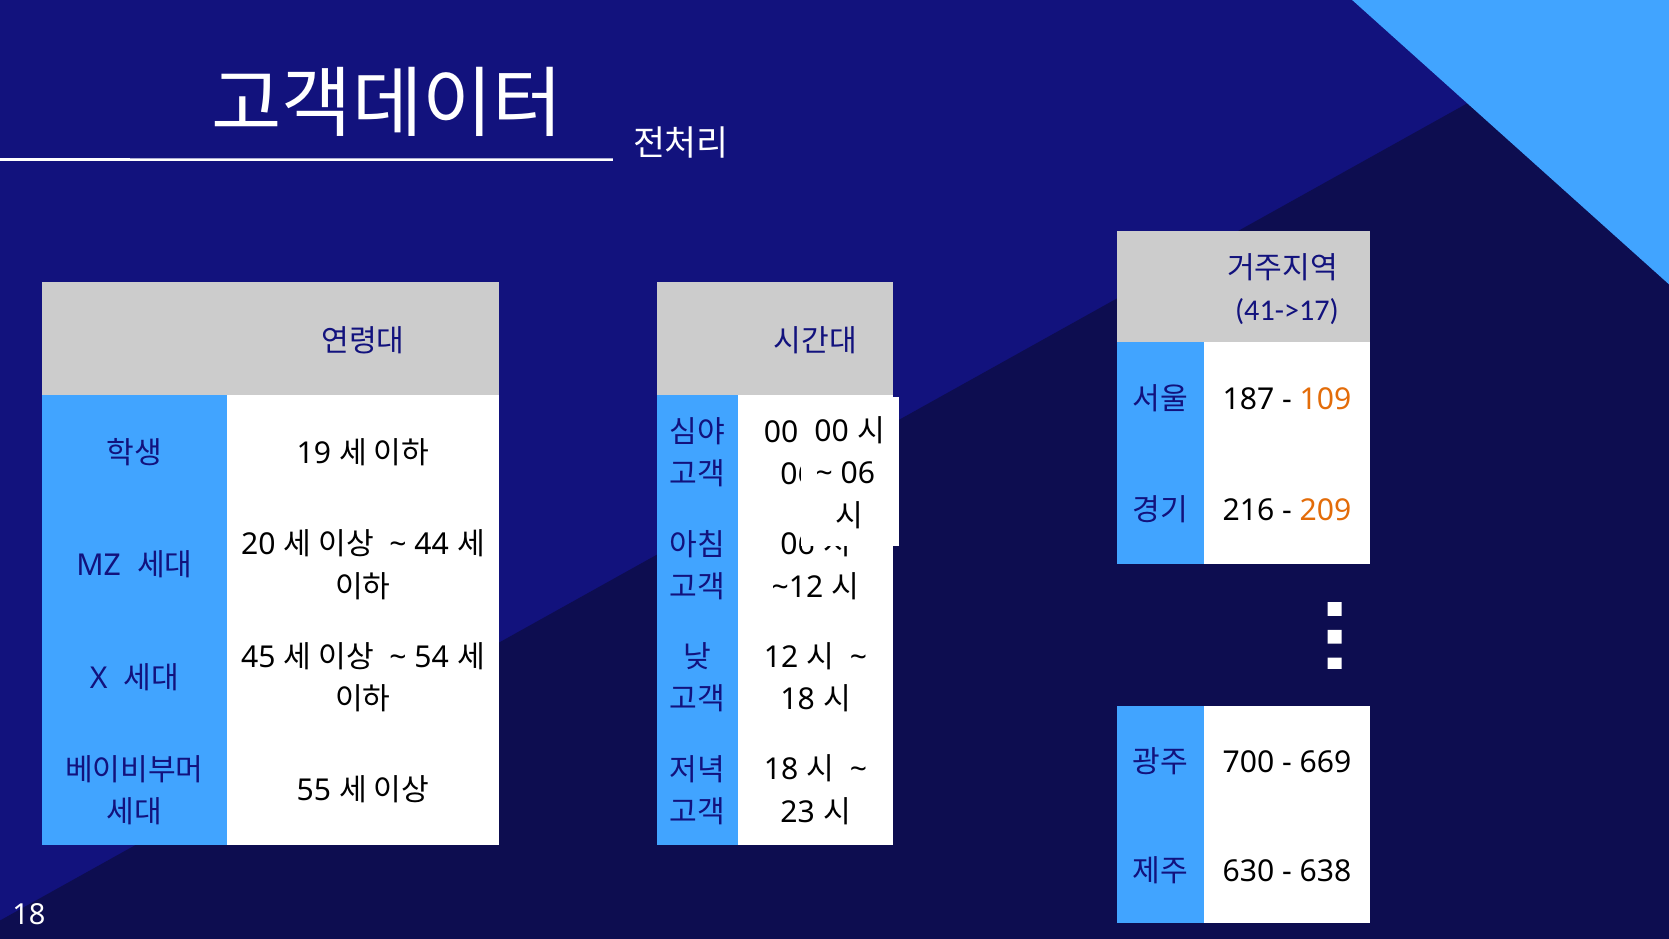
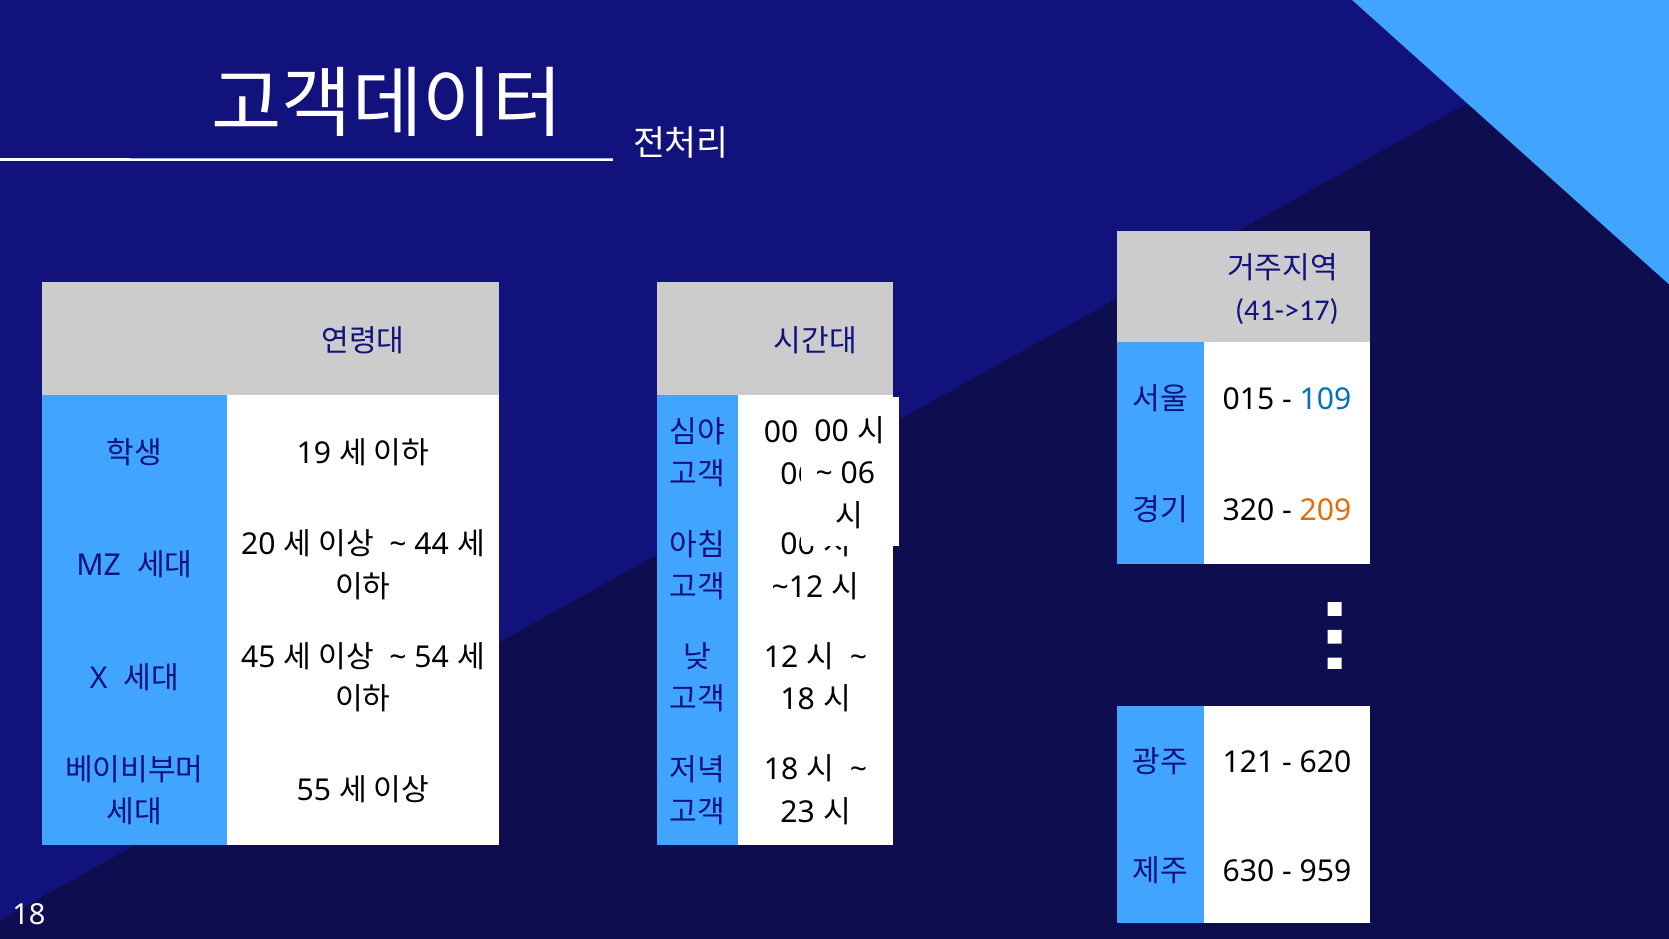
187: 187 -> 015
109 colour: orange -> blue
216: 216 -> 320
700: 700 -> 121
669: 669 -> 620
638: 638 -> 959
